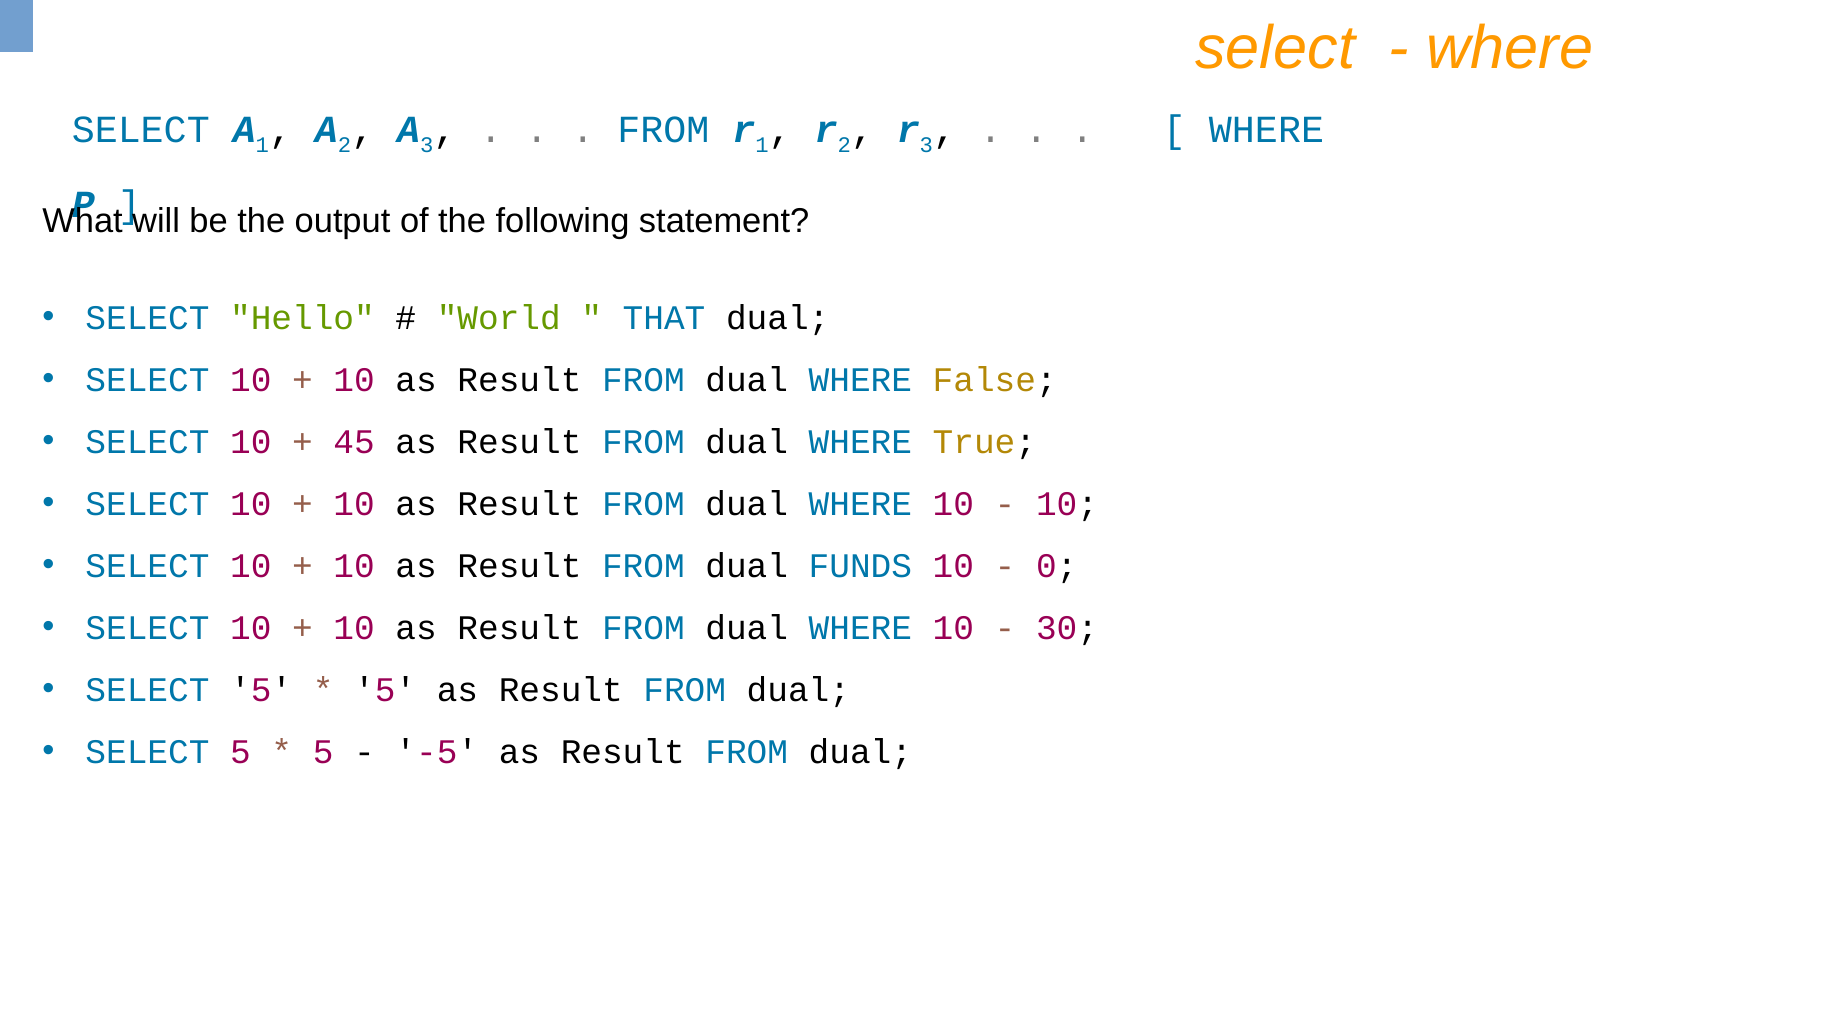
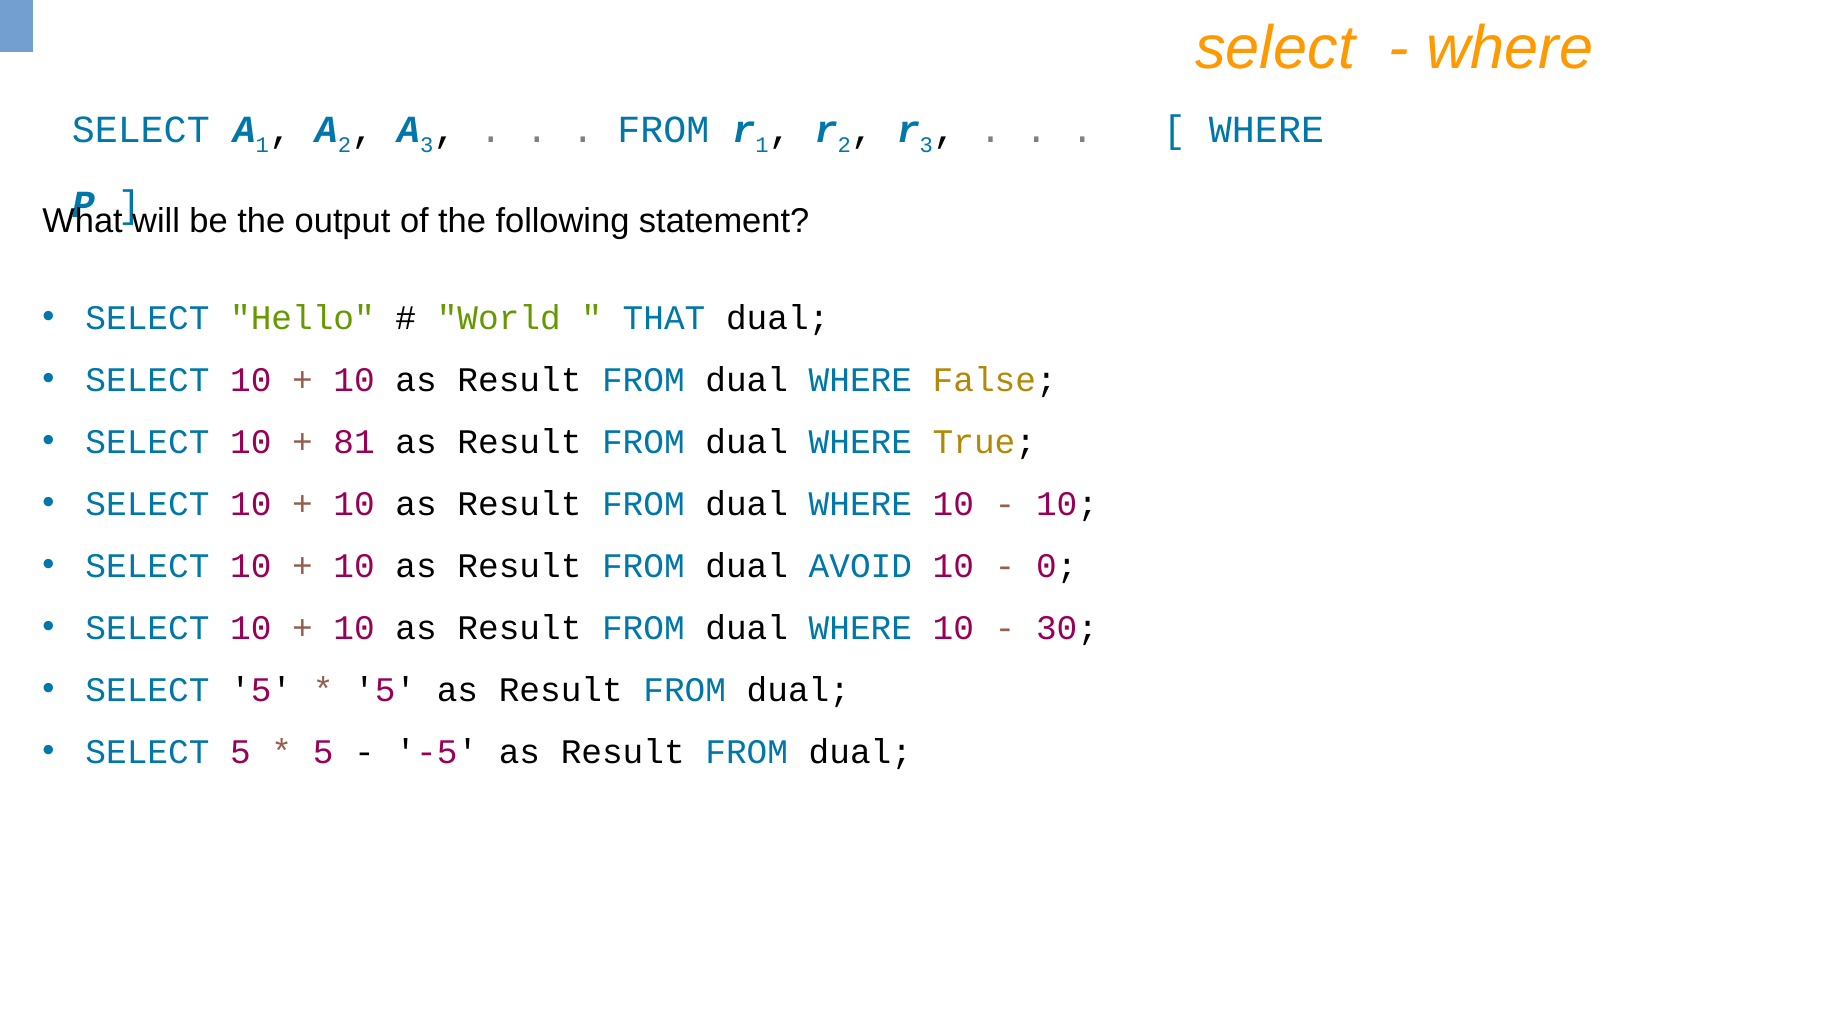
45: 45 -> 81
FUNDS: FUNDS -> AVOID
